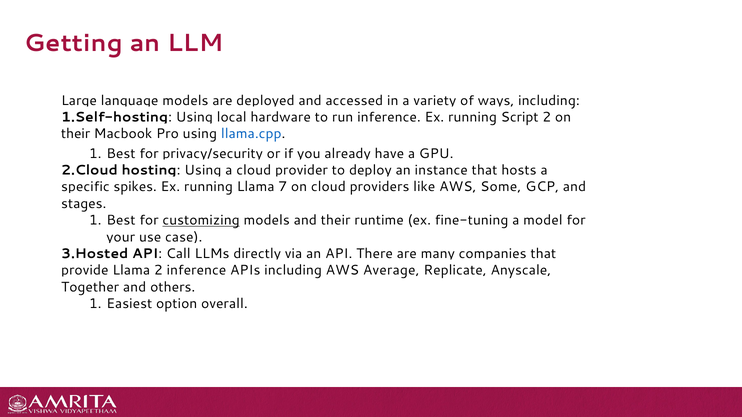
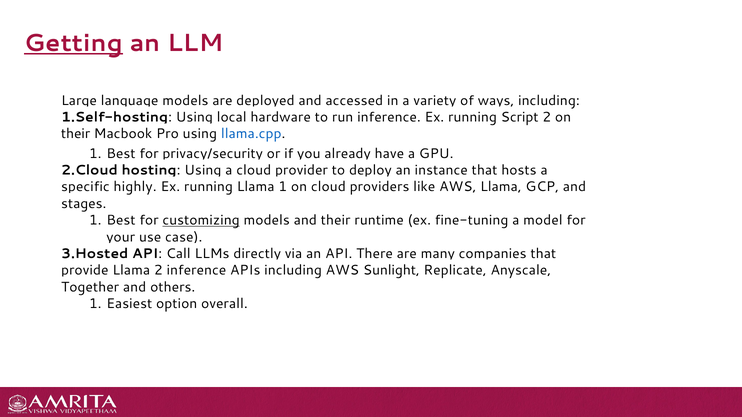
Getting underline: none -> present
spikes: spikes -> highly
Llama 7: 7 -> 1
AWS Some: Some -> Llama
Average: Average -> Sunlight
